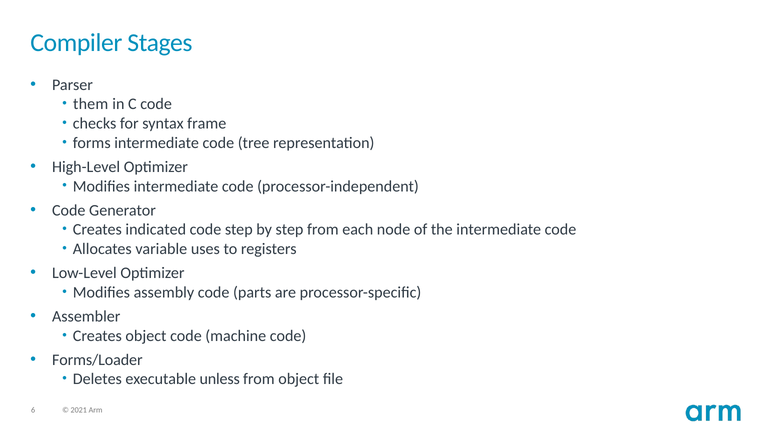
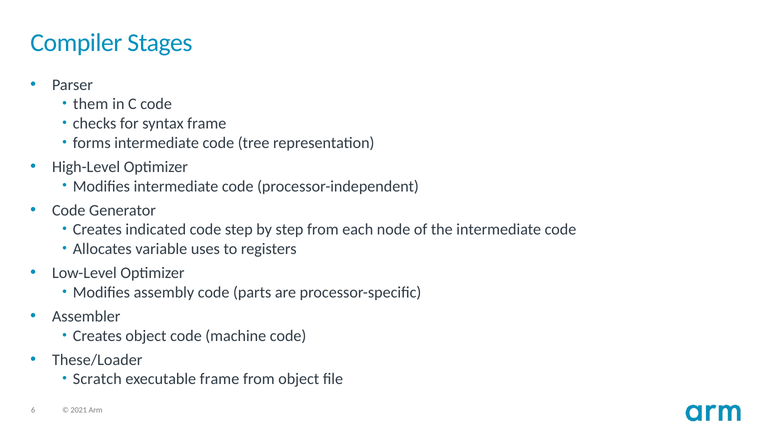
Forms/Loader: Forms/Loader -> These/Loader
Deletes: Deletes -> Scratch
executable unless: unless -> frame
